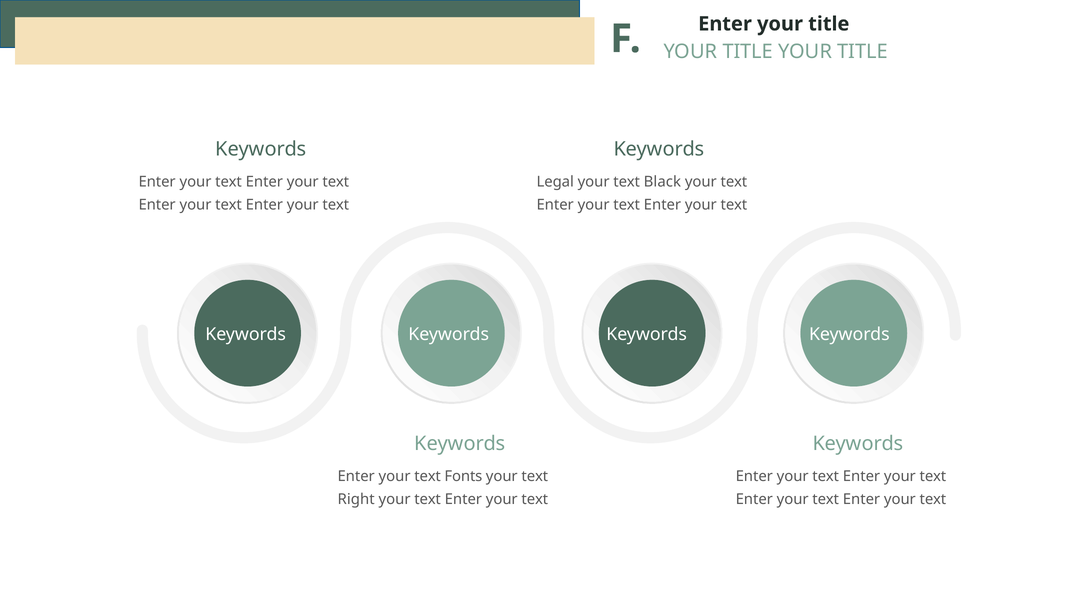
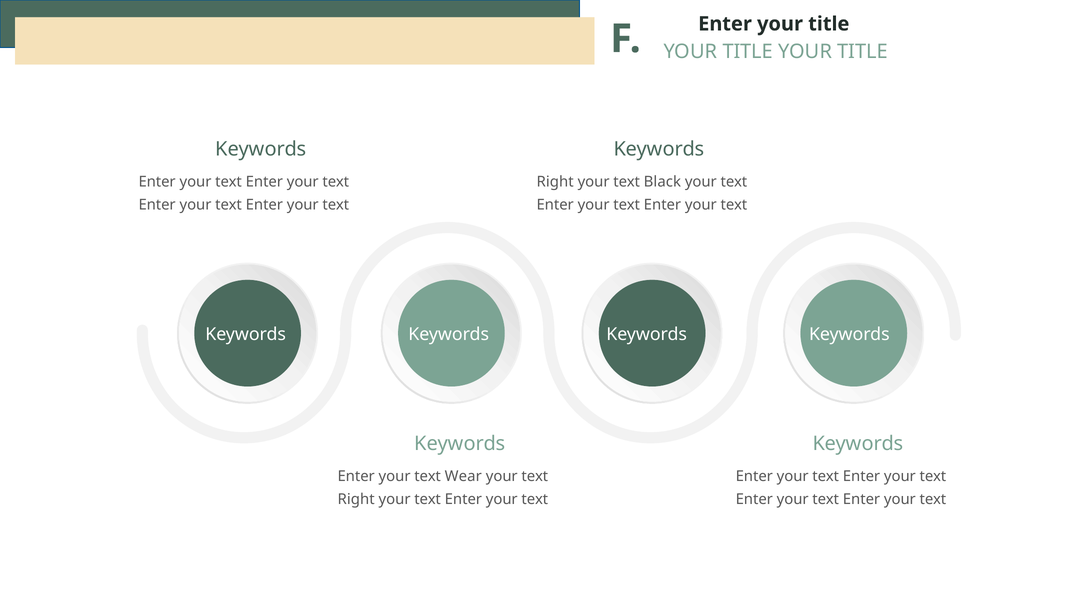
Legal at (555, 182): Legal -> Right
Fonts: Fonts -> Wear
